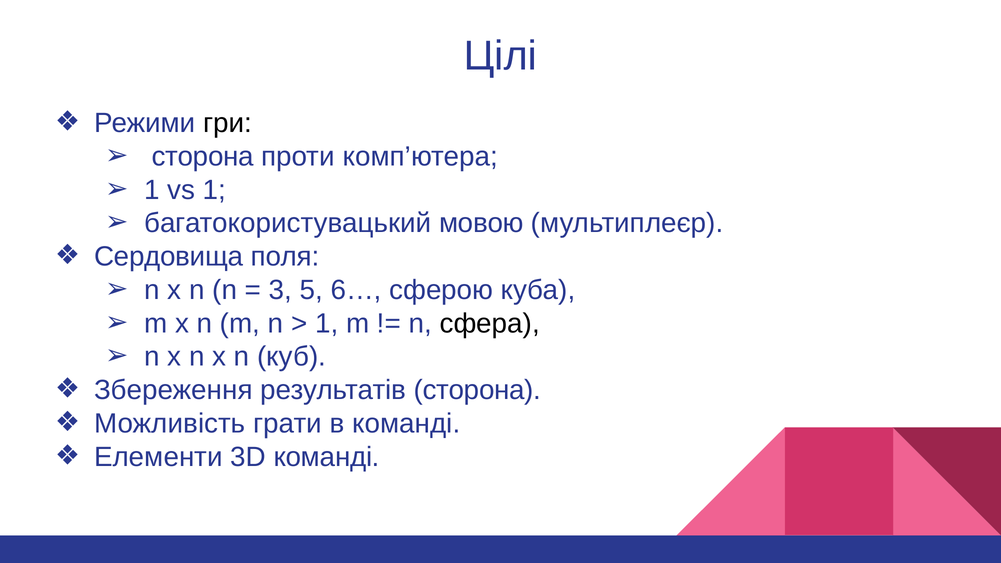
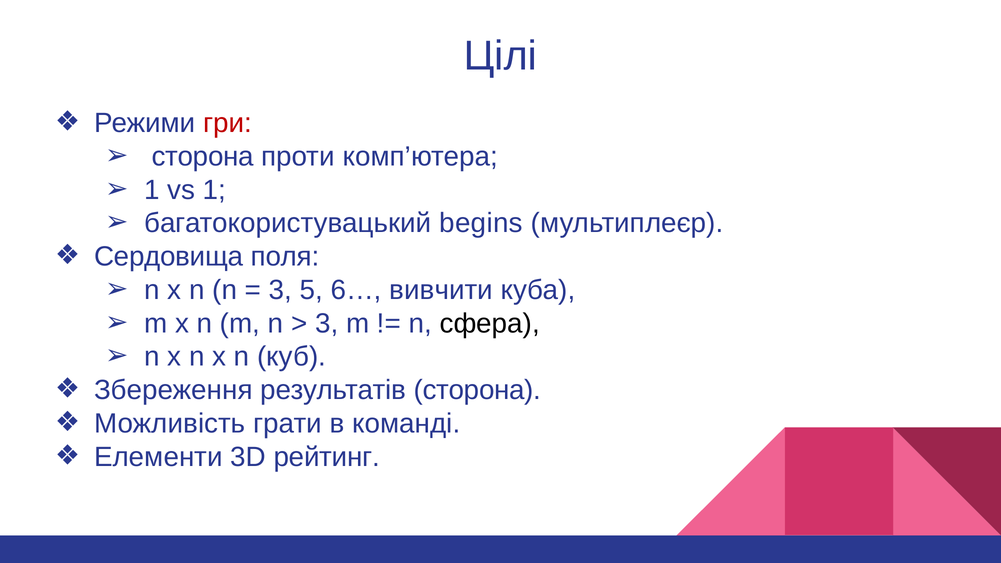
гри colour: black -> red
мовою: мовою -> begins
сферою: сферою -> вивчити
1 at (327, 323): 1 -> 3
3D команді: команді -> рейтинг
